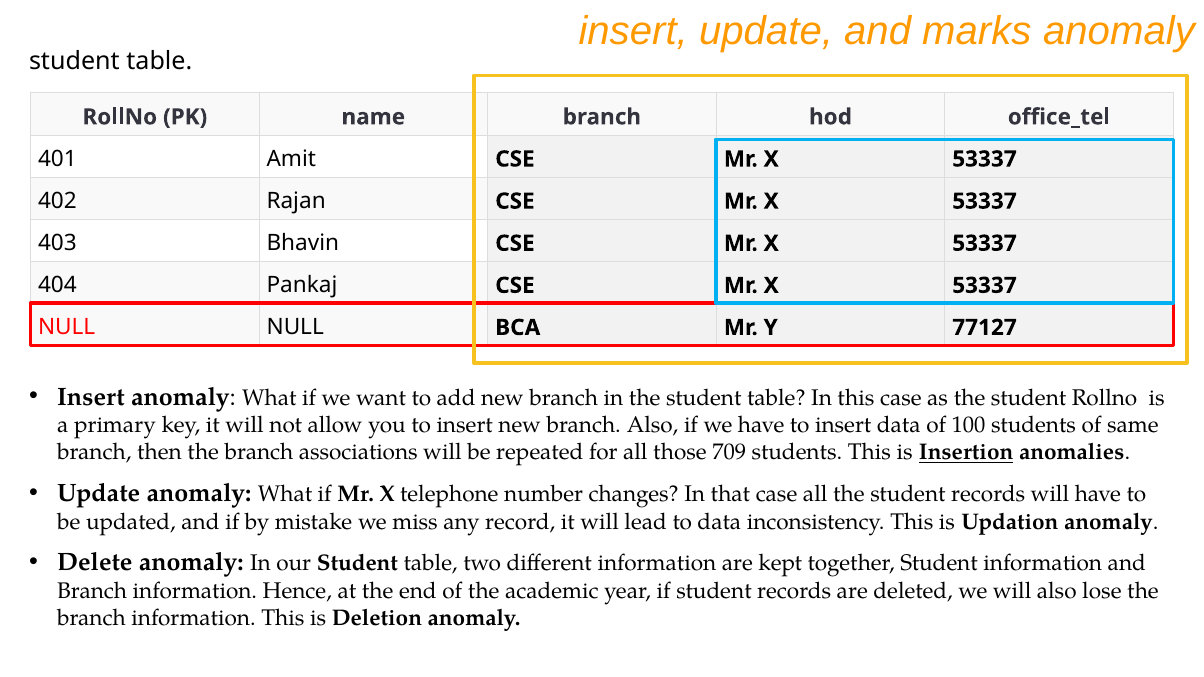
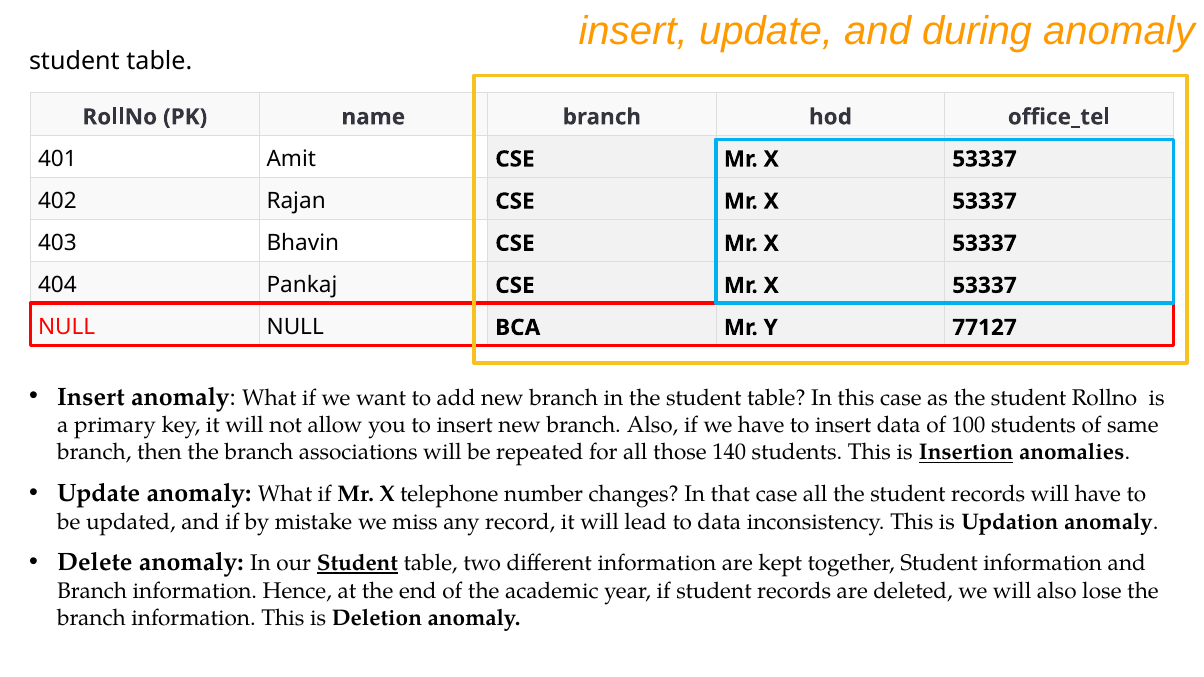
marks: marks -> during
709: 709 -> 140
Student at (357, 563) underline: none -> present
